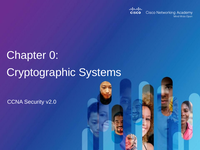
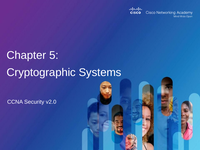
0: 0 -> 5
